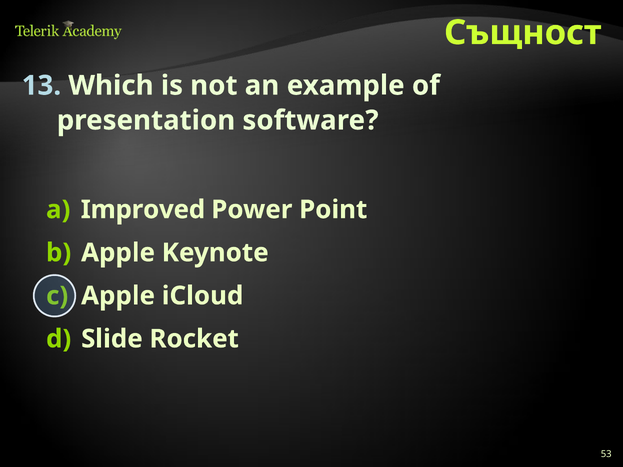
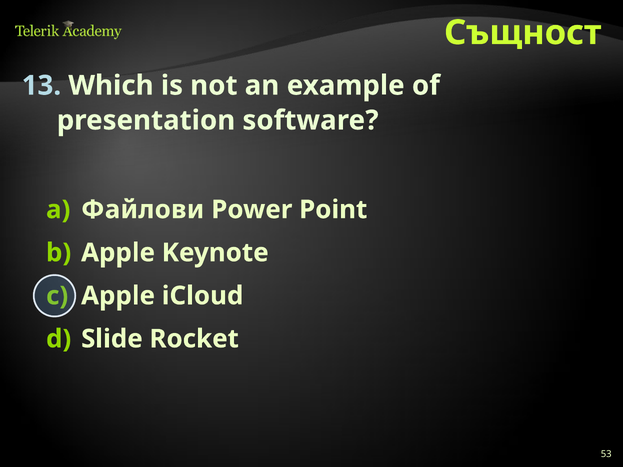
Improved: Improved -> Файлови
